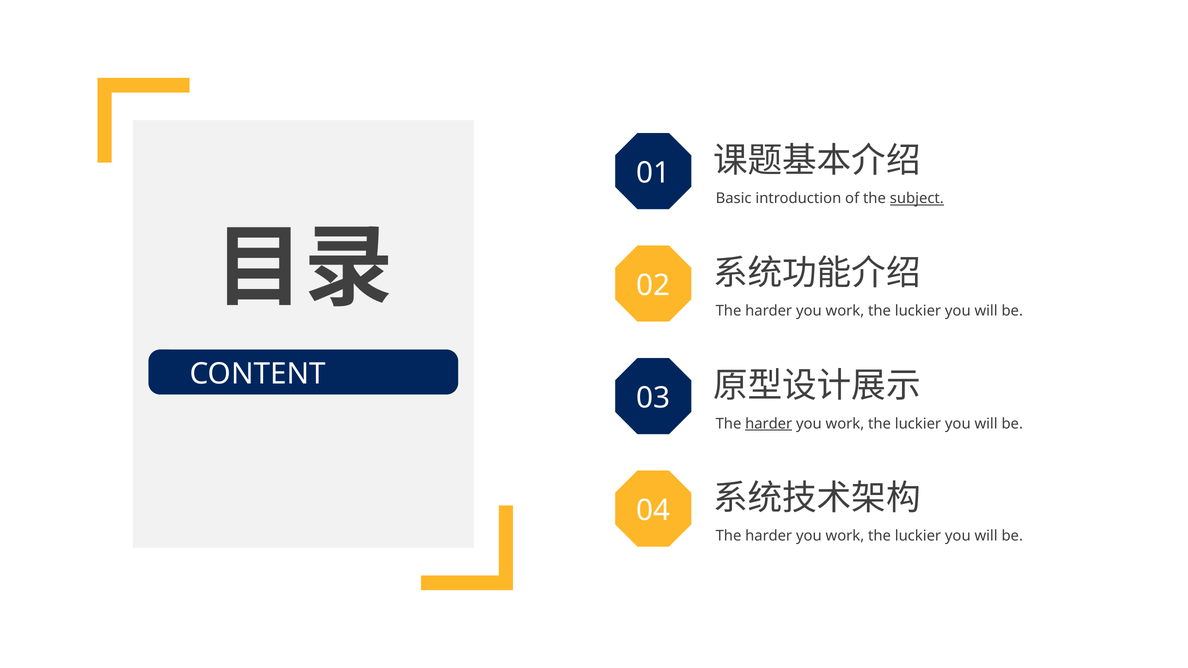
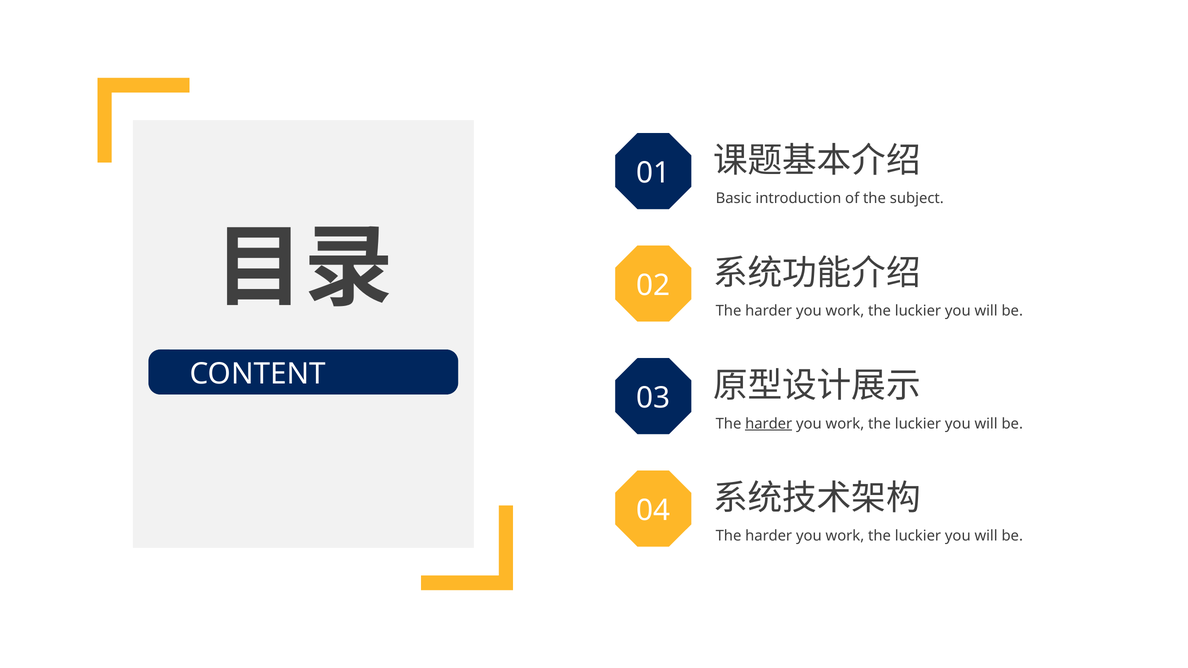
subject underline: present -> none
